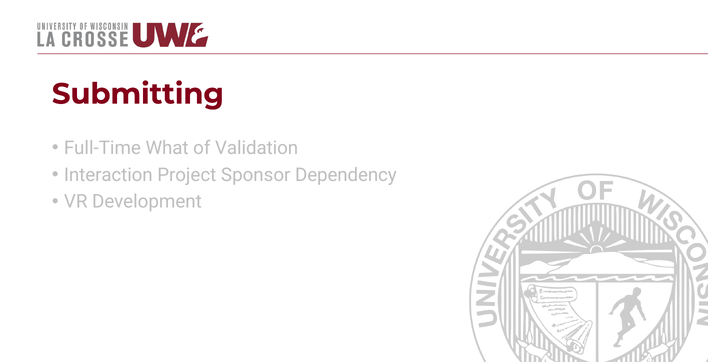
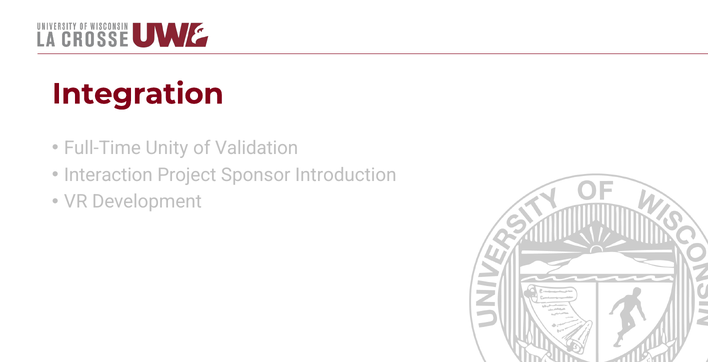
Submitting: Submitting -> Integration
What: What -> Unity
Dependency: Dependency -> Introduction
